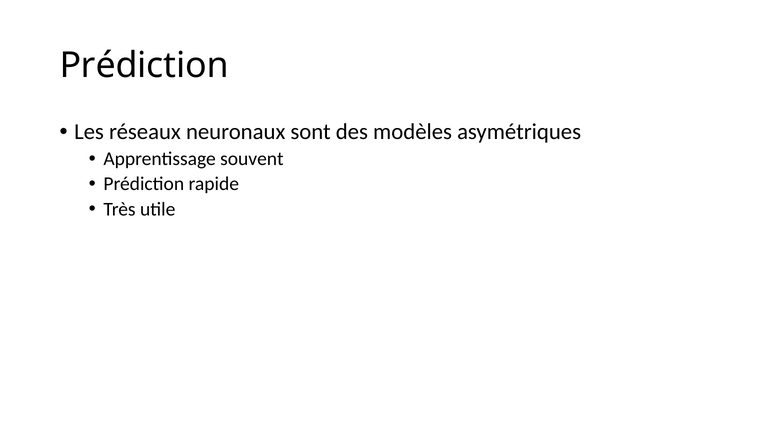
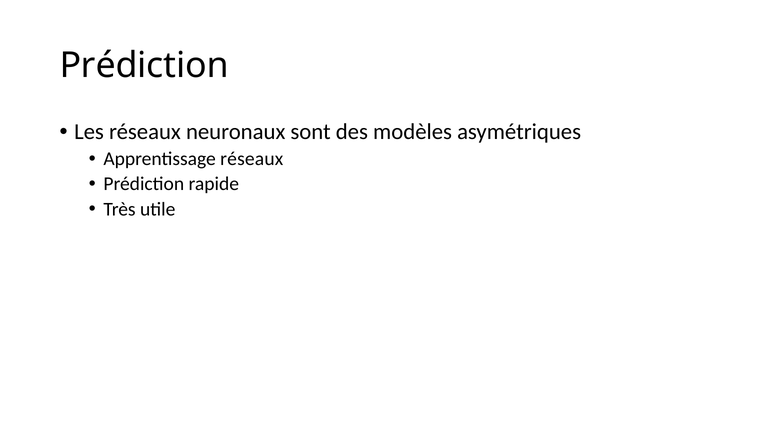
Apprentissage souvent: souvent -> réseaux
